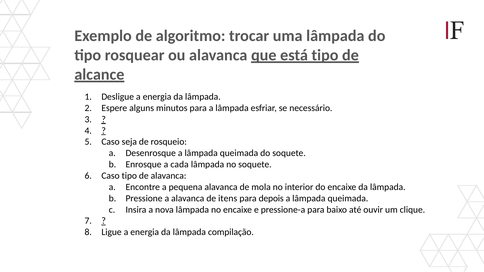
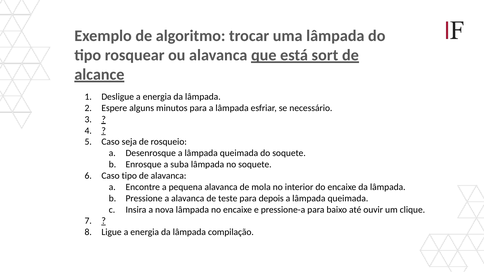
está tipo: tipo -> sort
cada: cada -> suba
itens: itens -> teste
